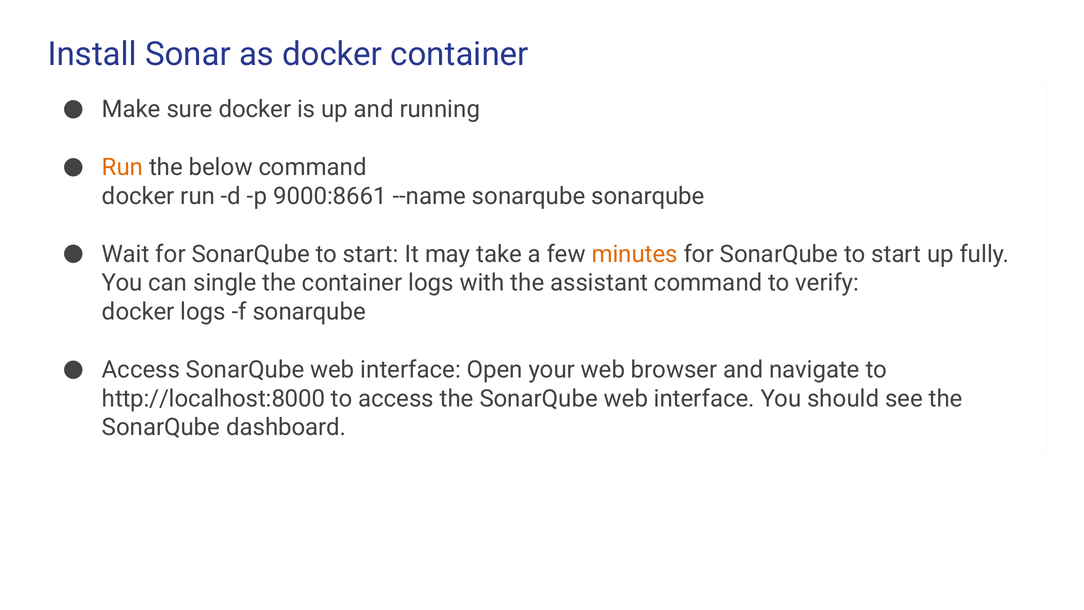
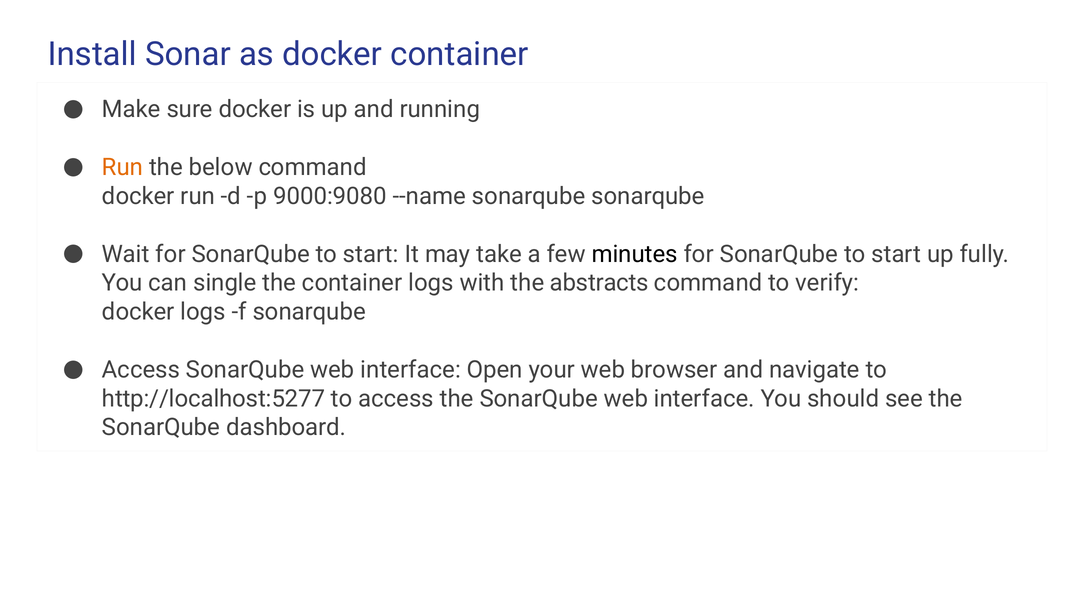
9000:8661: 9000:8661 -> 9000:9080
minutes colour: orange -> black
assistant: assistant -> abstracts
http://localhost:8000: http://localhost:8000 -> http://localhost:5277
